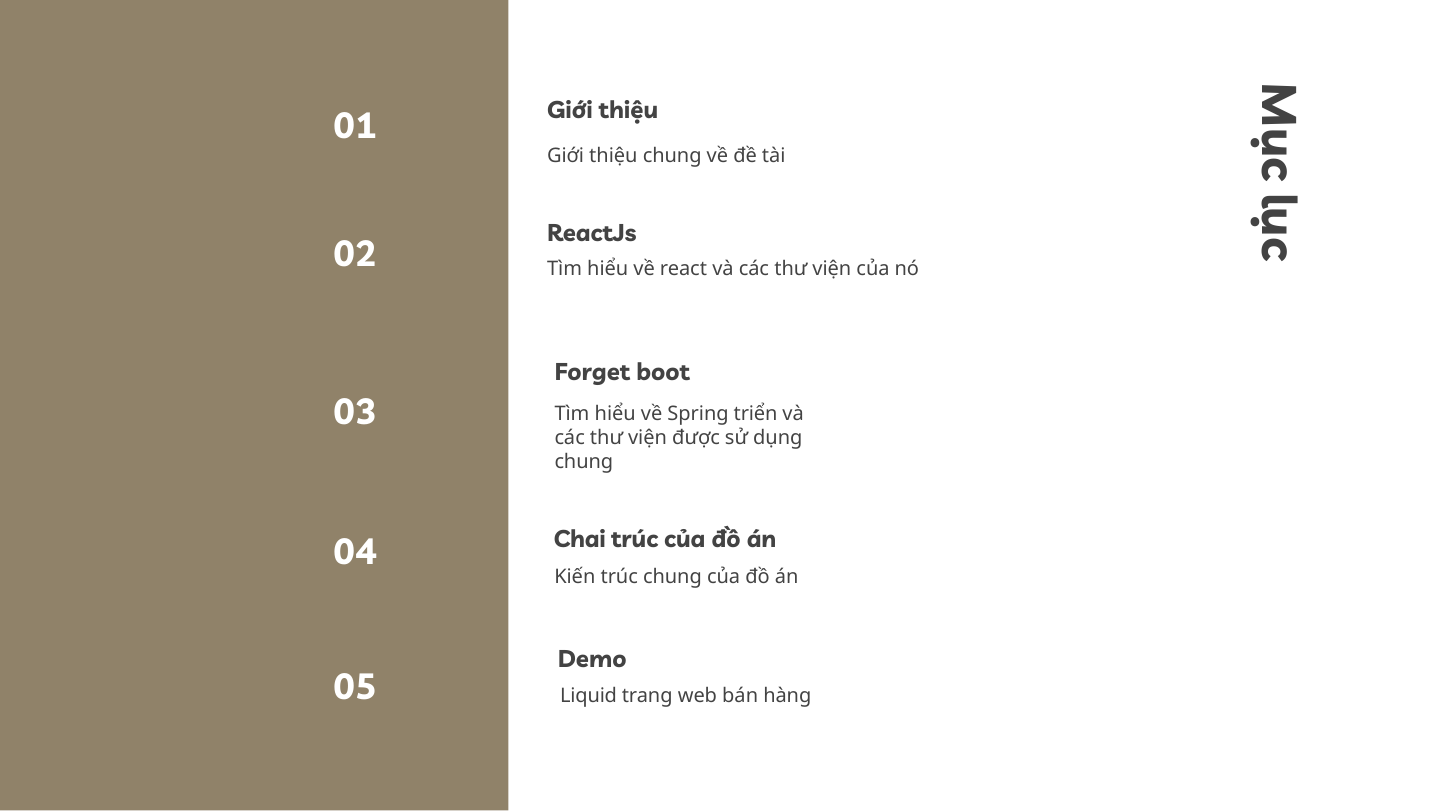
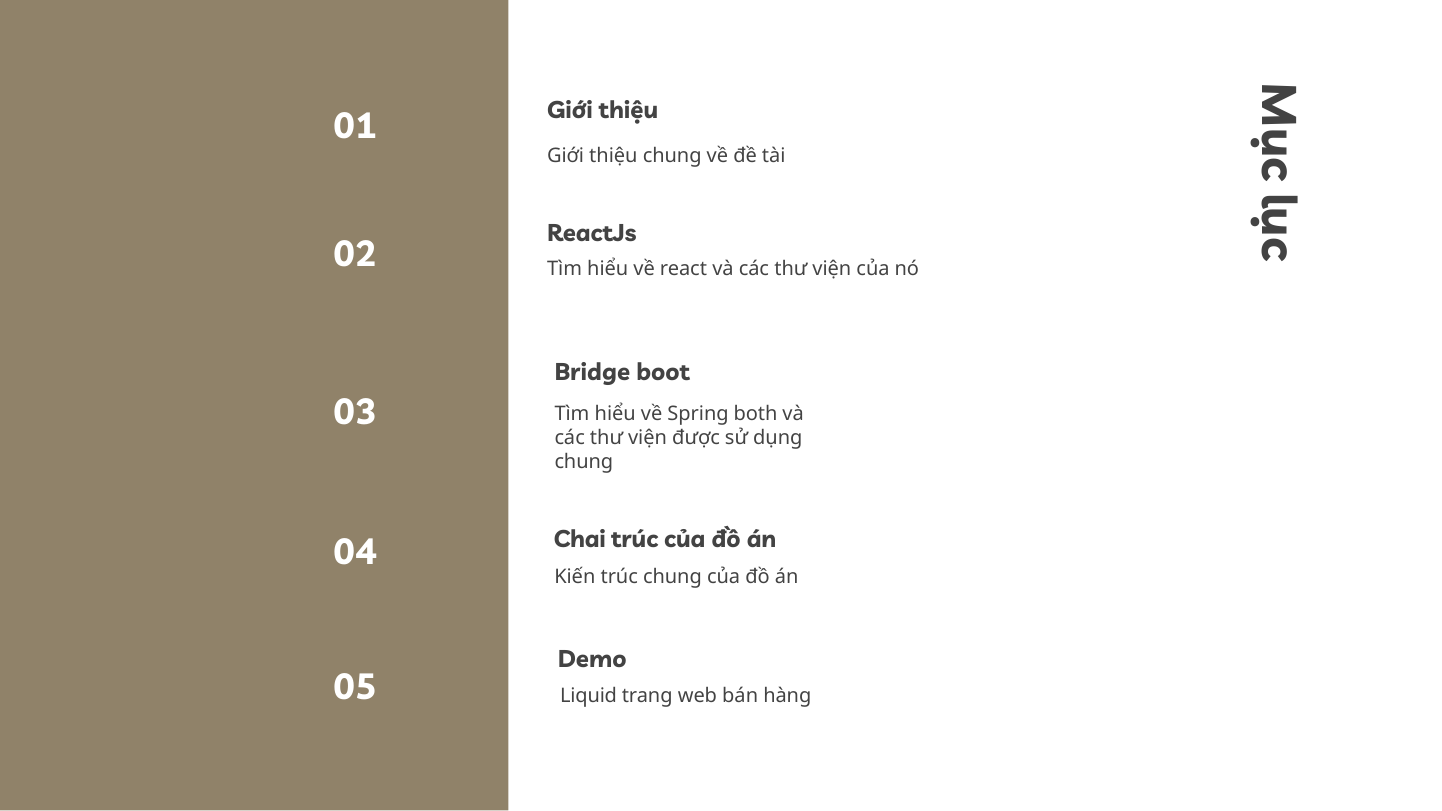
Forget: Forget -> Bridge
triển: triển -> both
